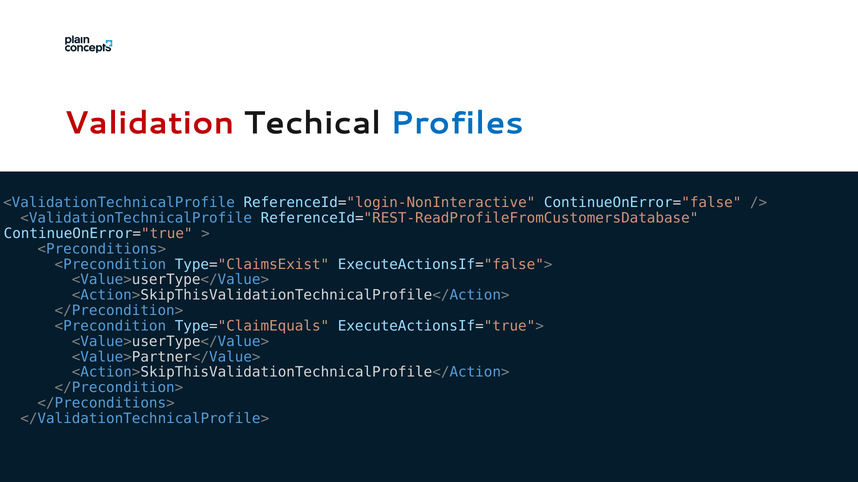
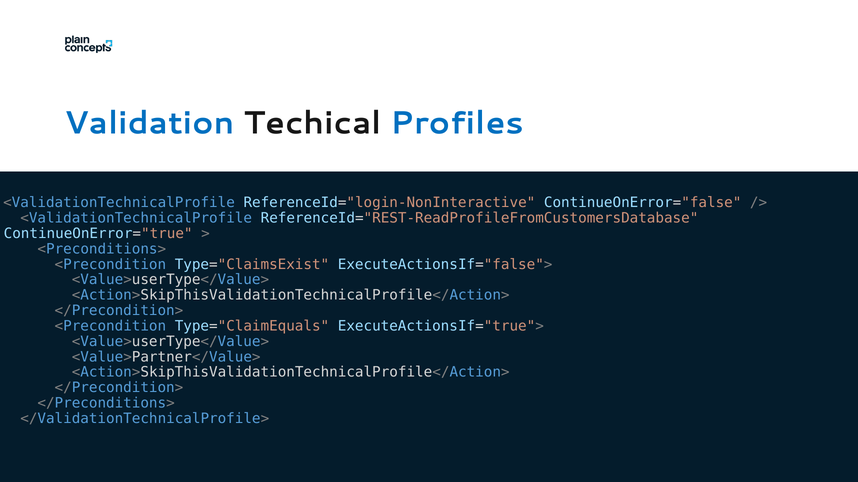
Validation colour: red -> blue
